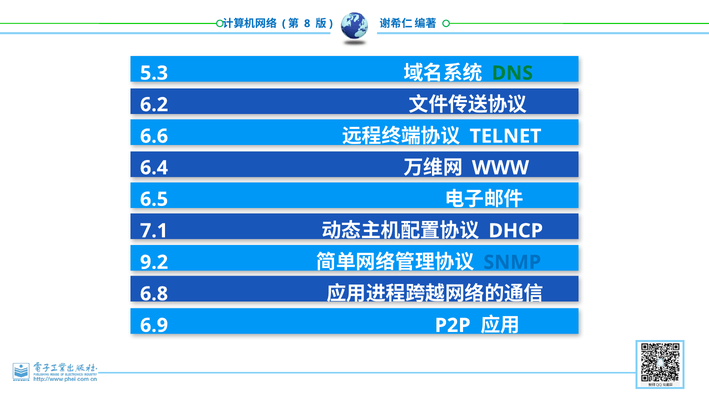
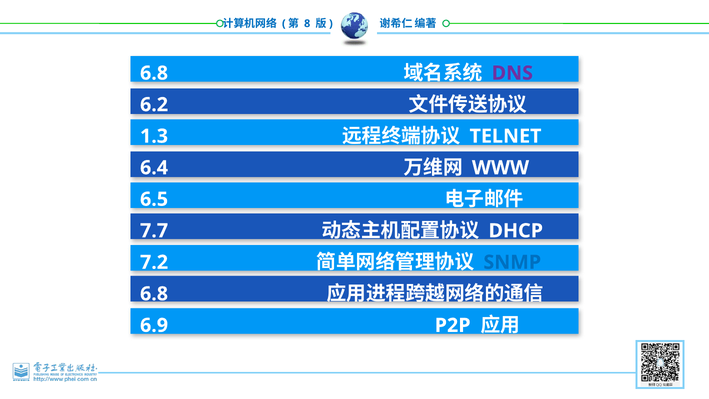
5.3 at (154, 73): 5.3 -> 6.8
DNS colour: green -> purple
6.6: 6.6 -> 1.3
7.1: 7.1 -> 7.7
9.2: 9.2 -> 7.2
